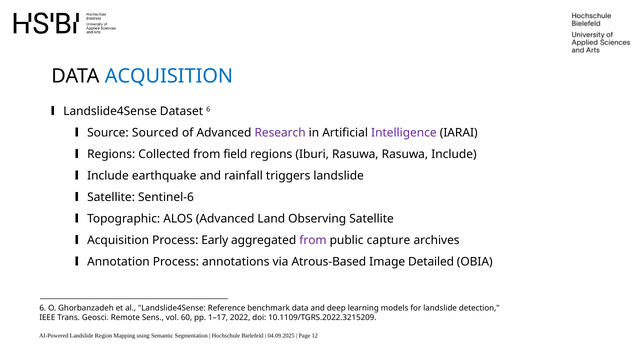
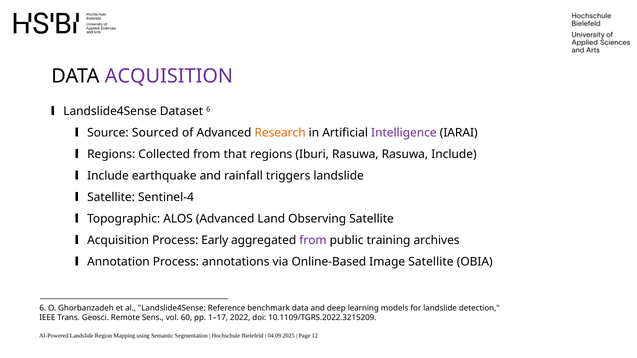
ACQUISITION at (169, 76) colour: blue -> purple
Research colour: purple -> orange
field: field -> that
Sentinel-6: Sentinel-6 -> Sentinel-4
capture: capture -> training
Atrous-Based: Atrous-Based -> Online-Based
Image Detailed: Detailed -> Satellite
